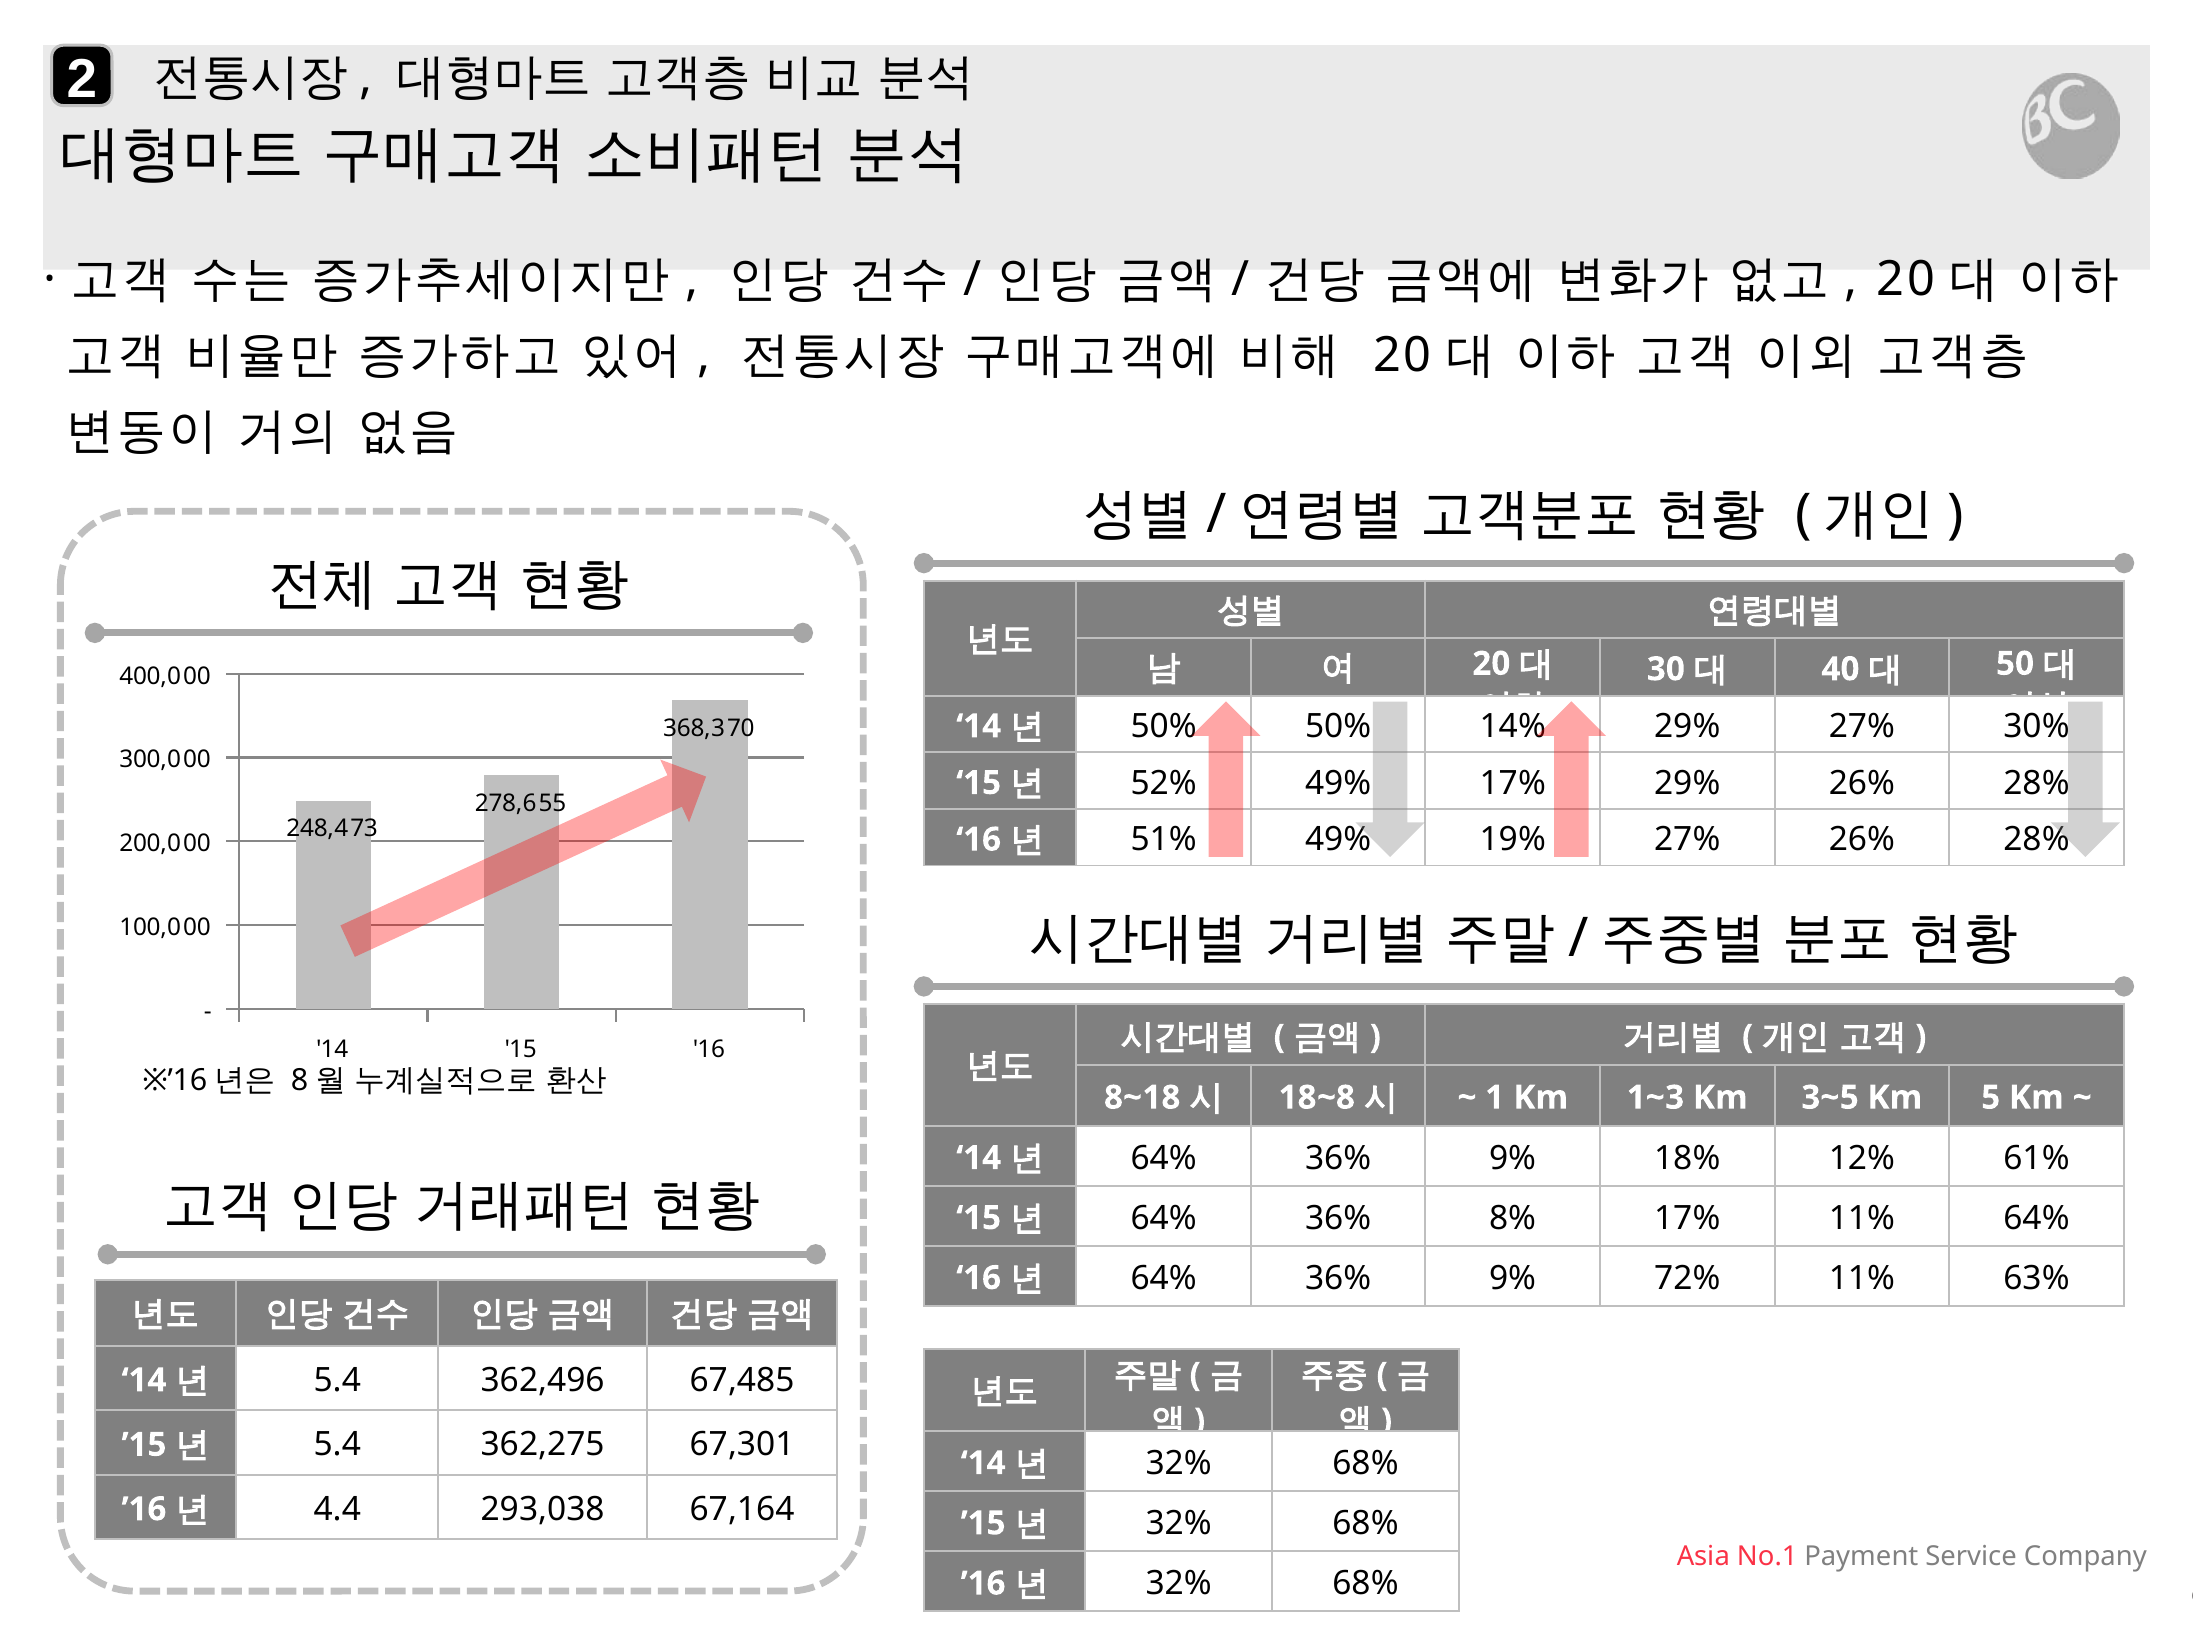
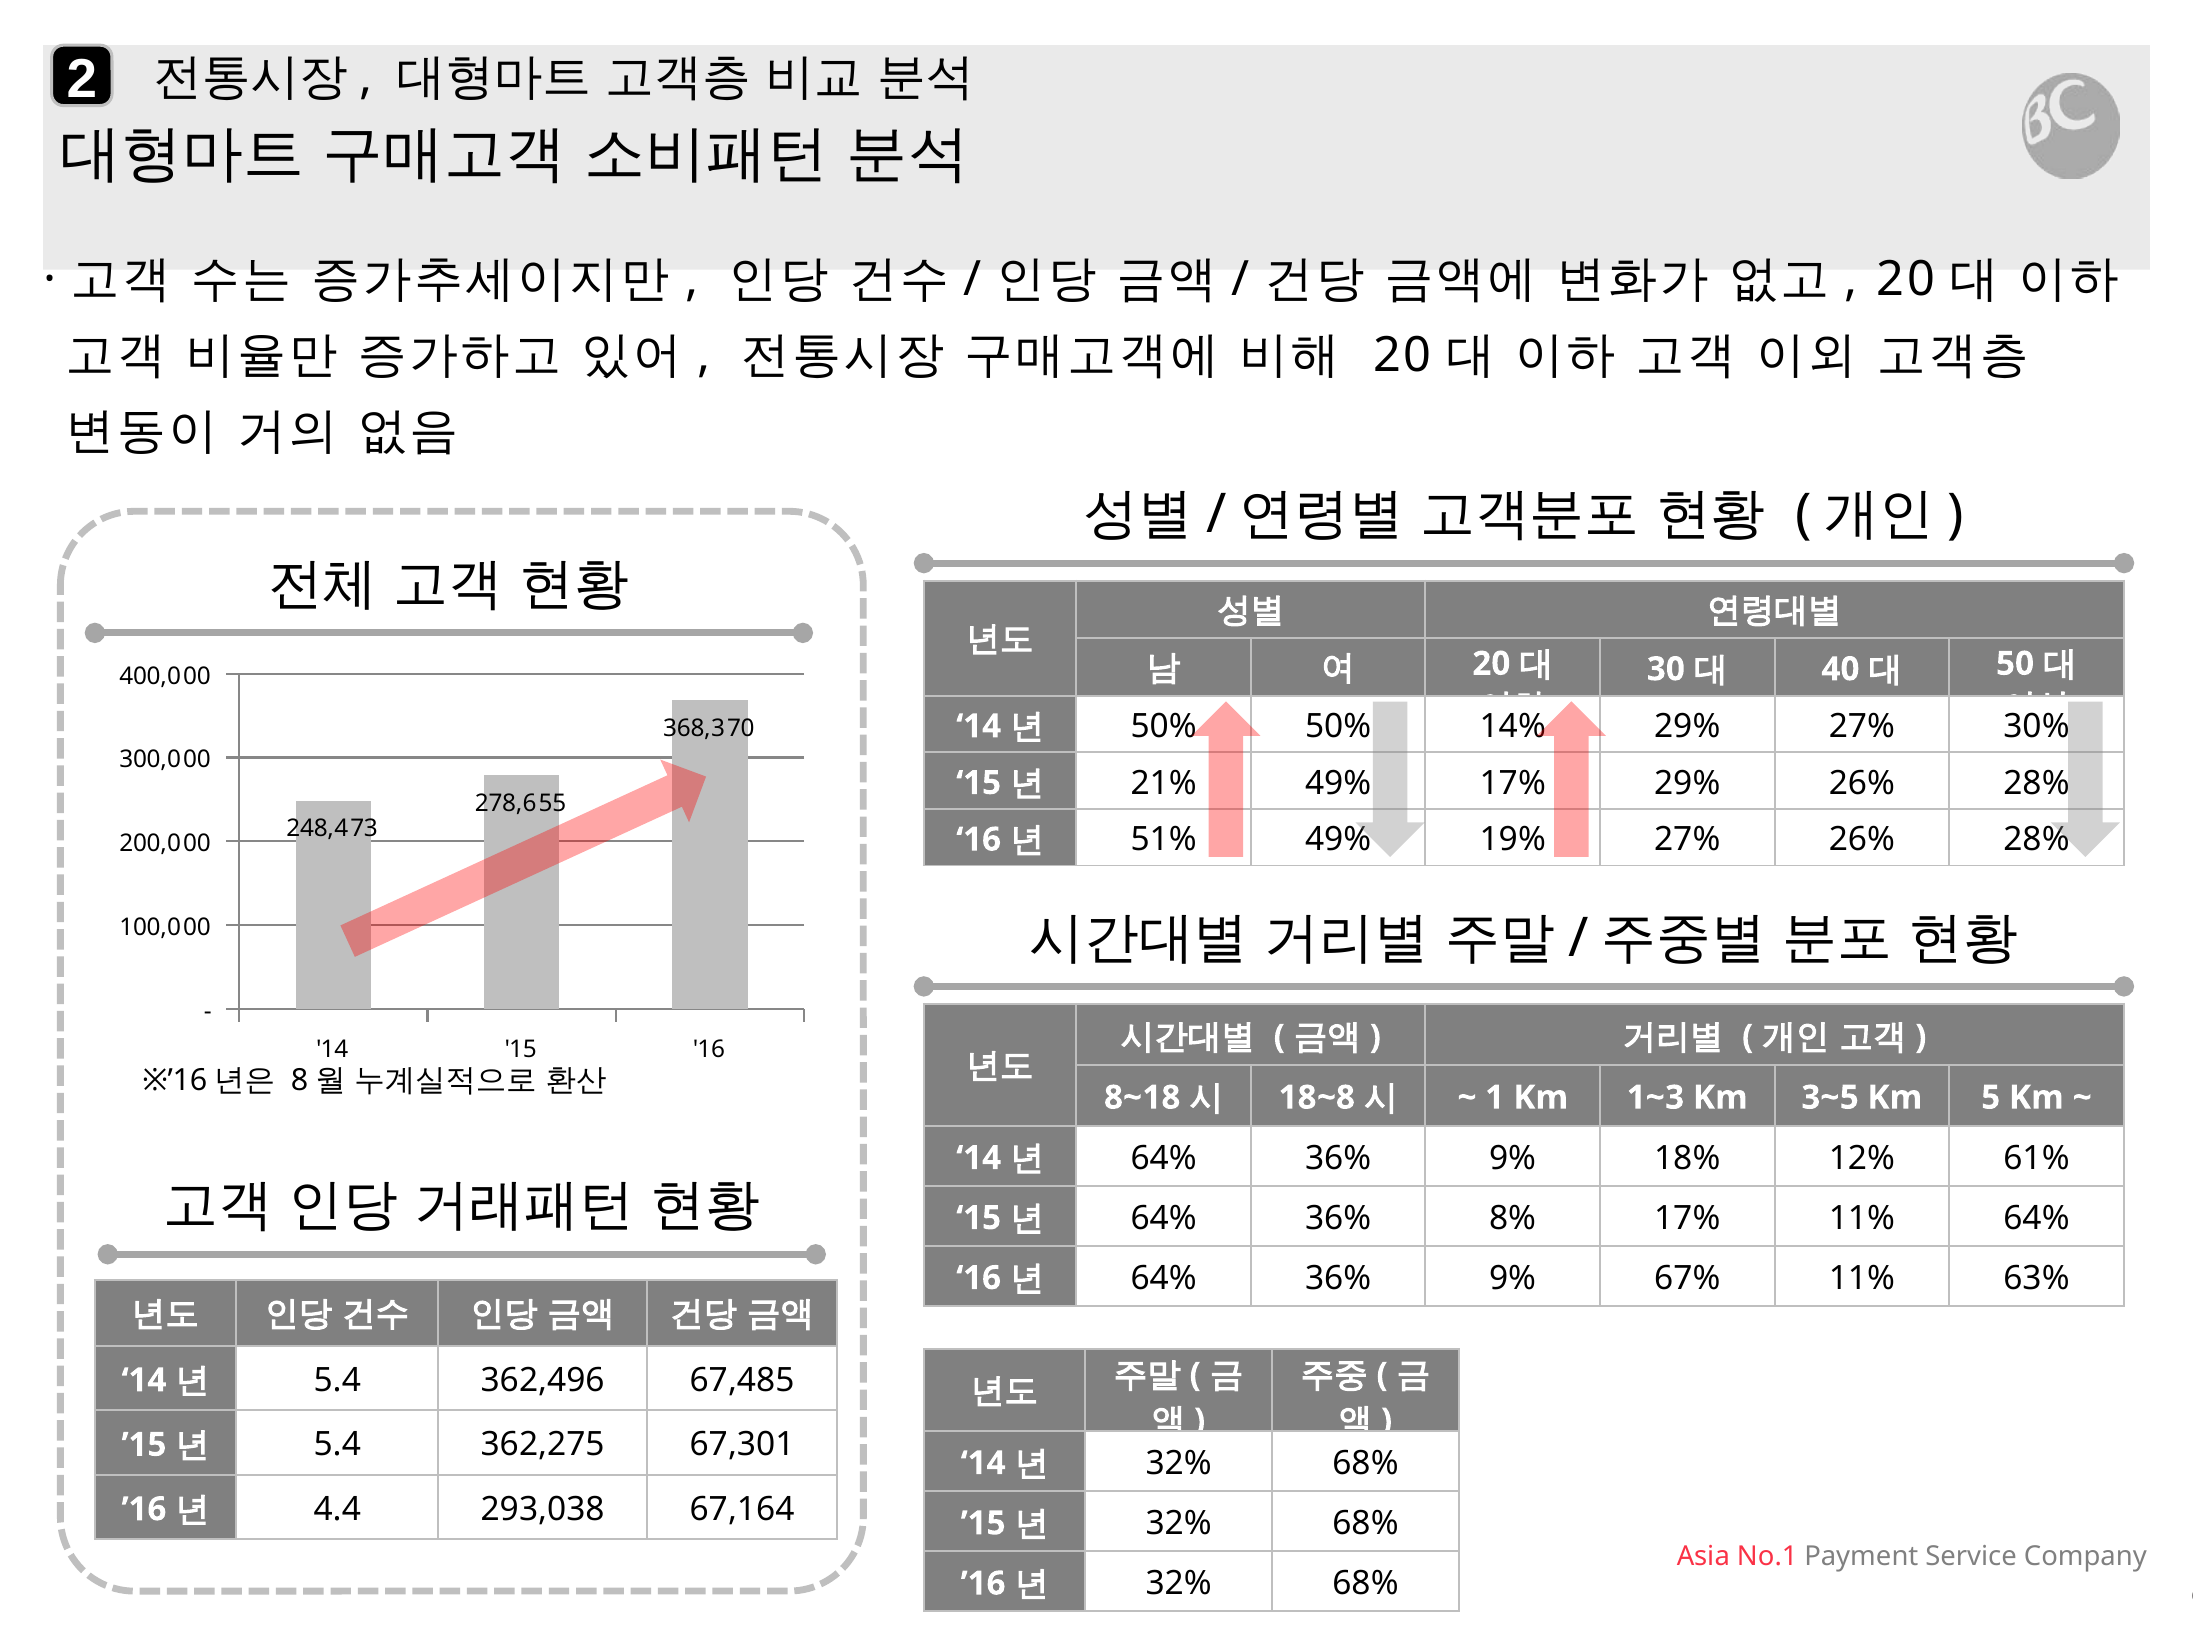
52%: 52% -> 21%
72%: 72% -> 67%
